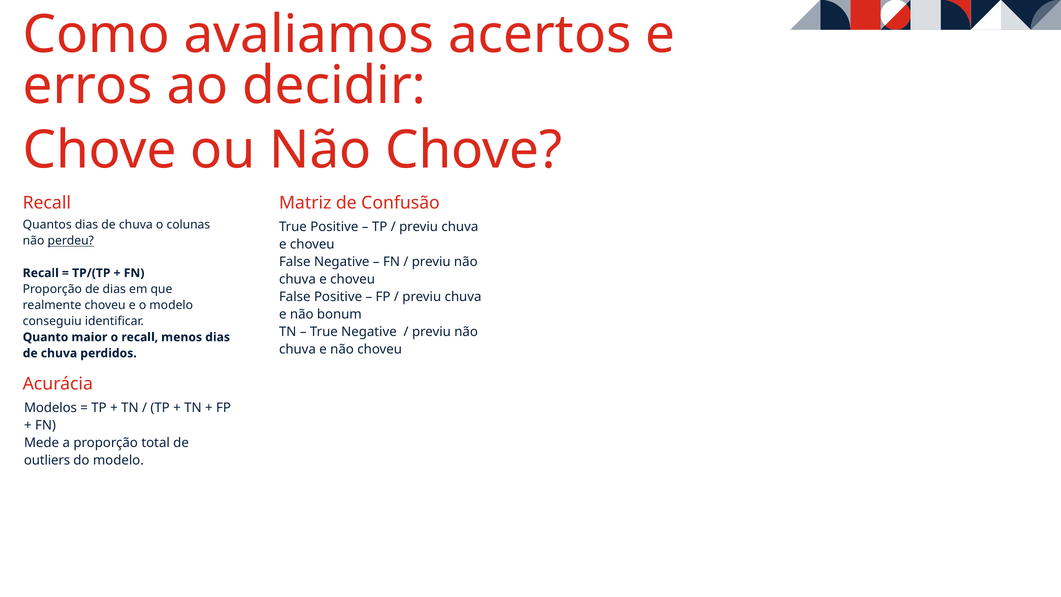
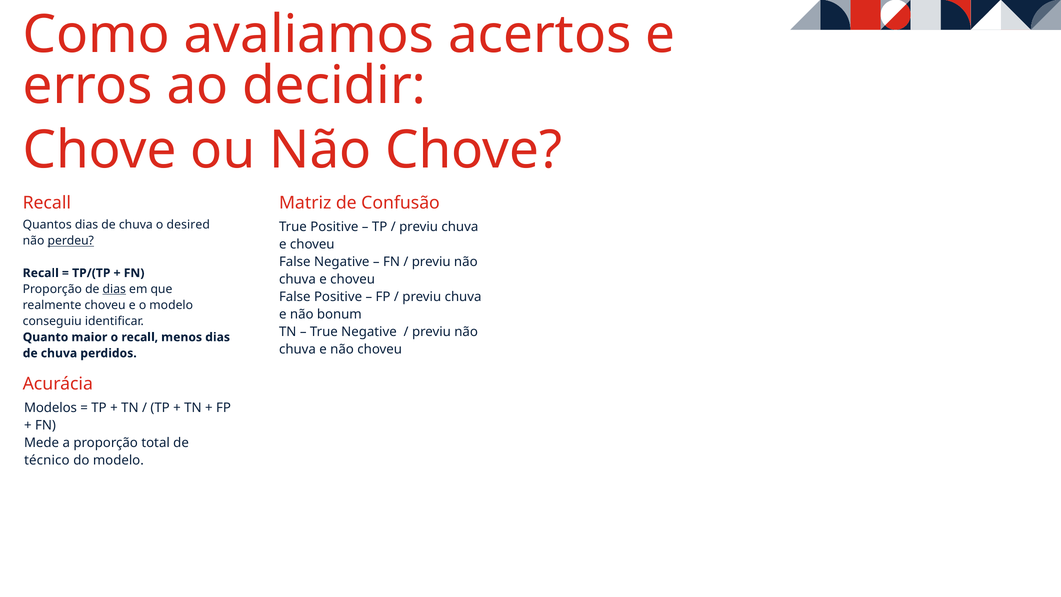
colunas: colunas -> desired
dias at (114, 289) underline: none -> present
outliers: outliers -> técnico
